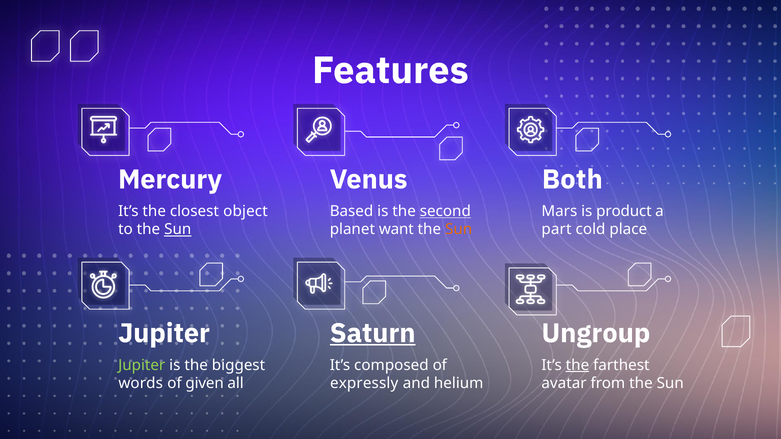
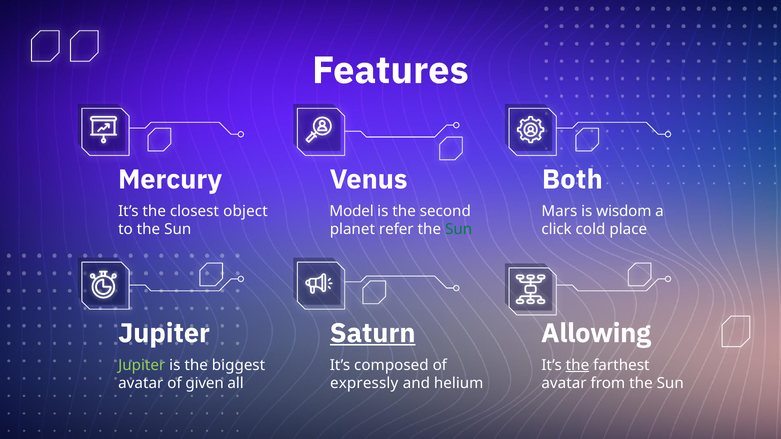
Based: Based -> Model
second underline: present -> none
product: product -> wisdom
Sun at (178, 230) underline: present -> none
want: want -> refer
Sun at (459, 230) colour: orange -> green
part: part -> click
Ungroup: Ungroup -> Allowing
words at (141, 384): words -> avatar
